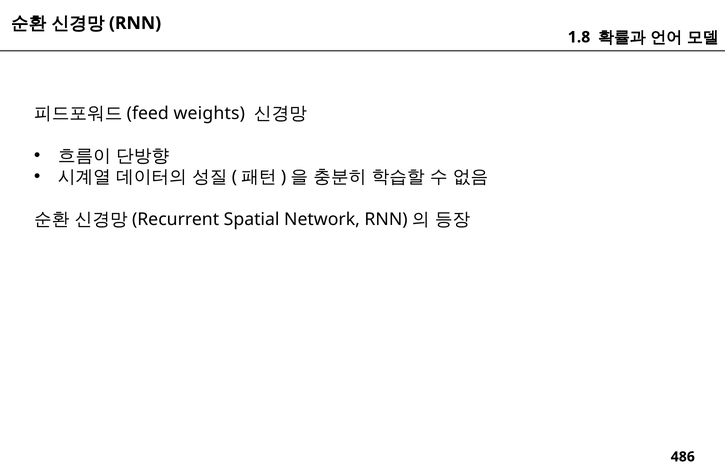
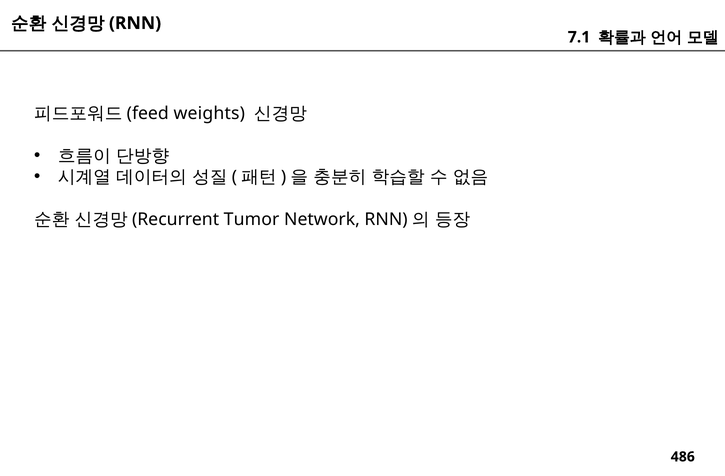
1.8: 1.8 -> 7.1
Spatial: Spatial -> Tumor
